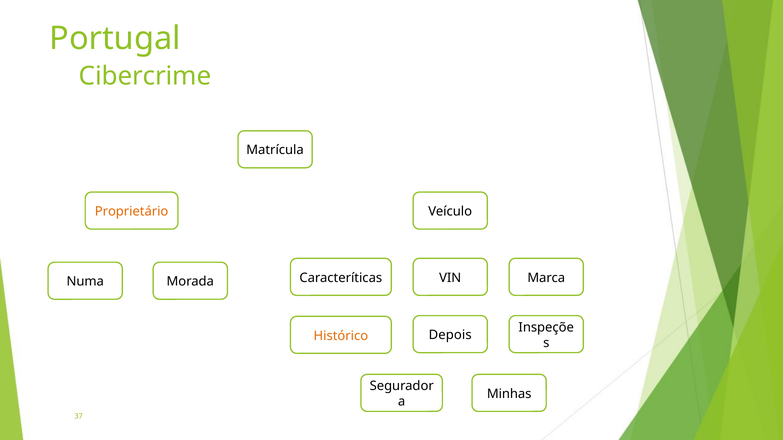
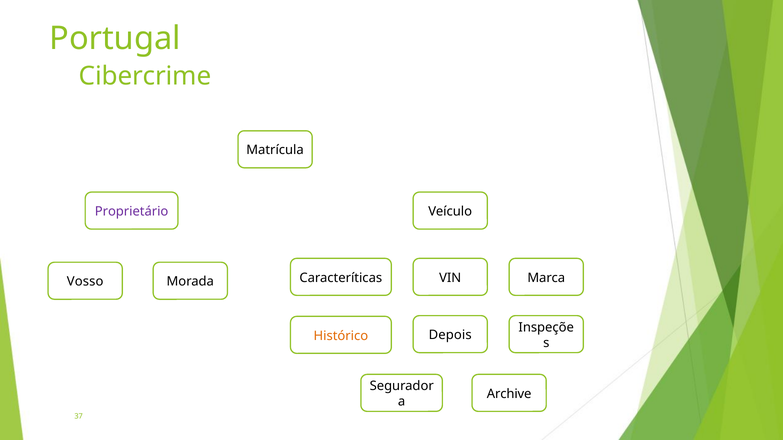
Proprietário colour: orange -> purple
Numa: Numa -> Vosso
Minhas: Minhas -> Archive
